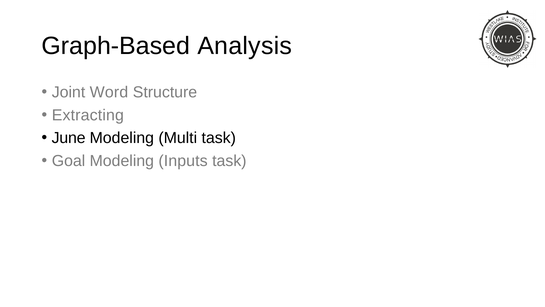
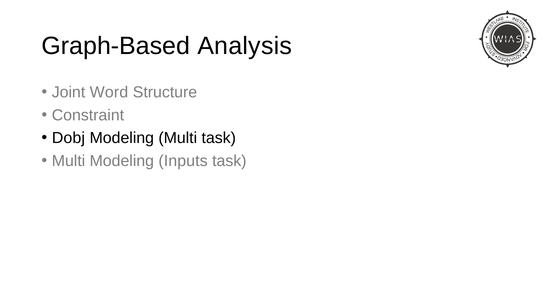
Extracting: Extracting -> Constraint
June: June -> Dobj
Goal at (69, 161): Goal -> Multi
